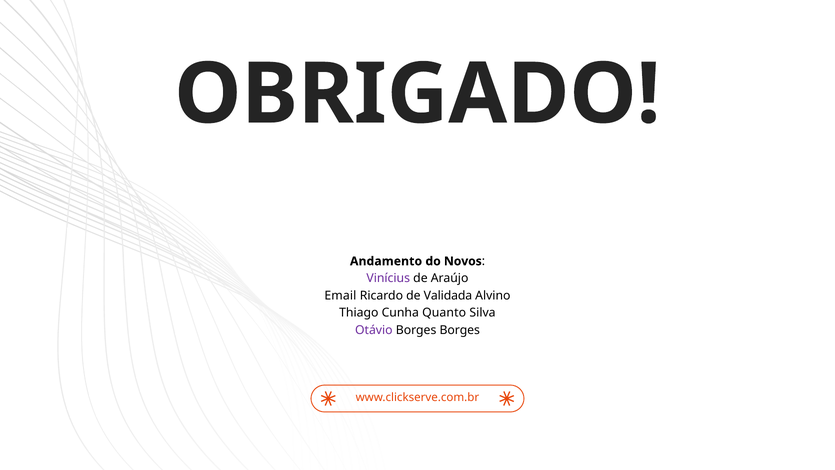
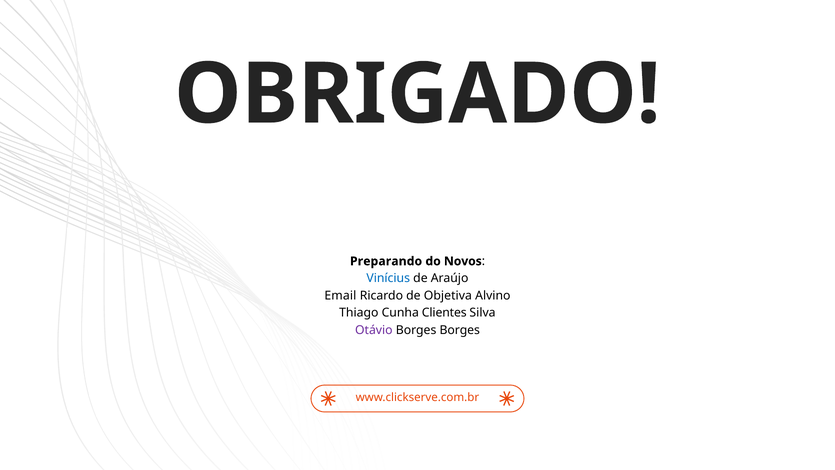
Andamento: Andamento -> Preparando
Vinícius colour: purple -> blue
Validada: Validada -> Objetiva
Quanto: Quanto -> Clientes
